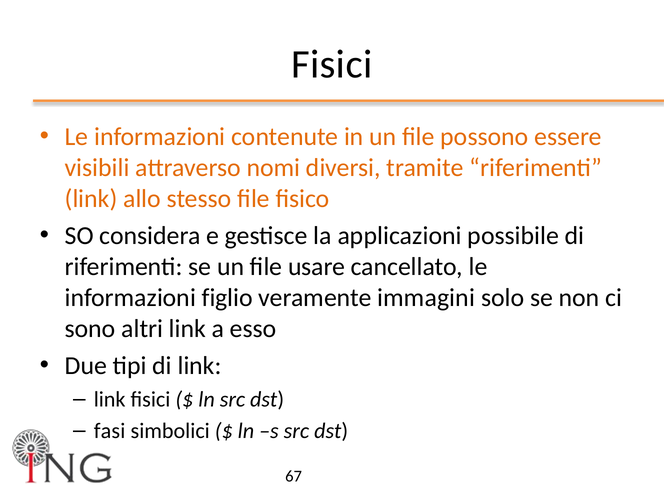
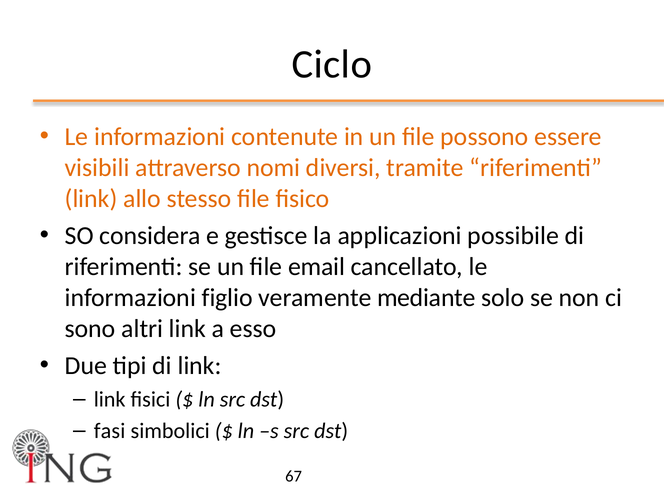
Fisici at (332, 64): Fisici -> Ciclo
usare: usare -> email
immagini: immagini -> mediante
